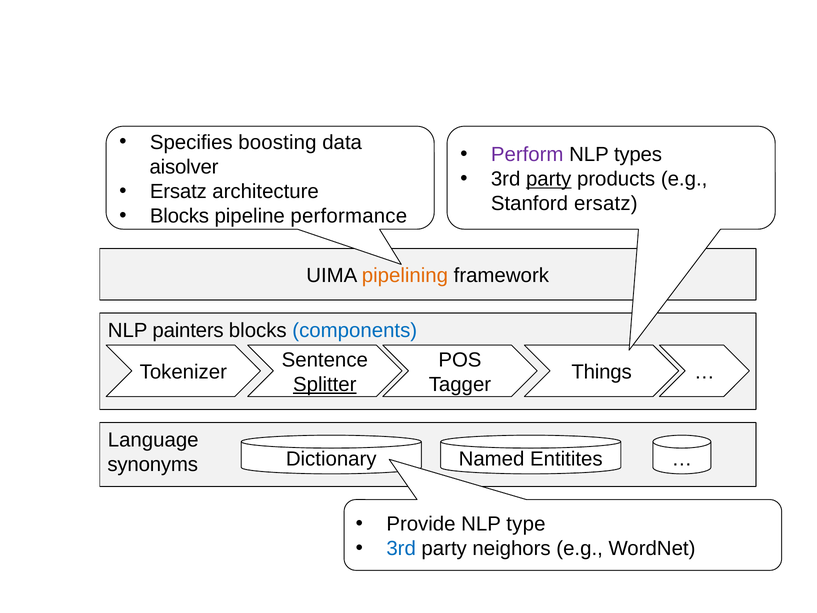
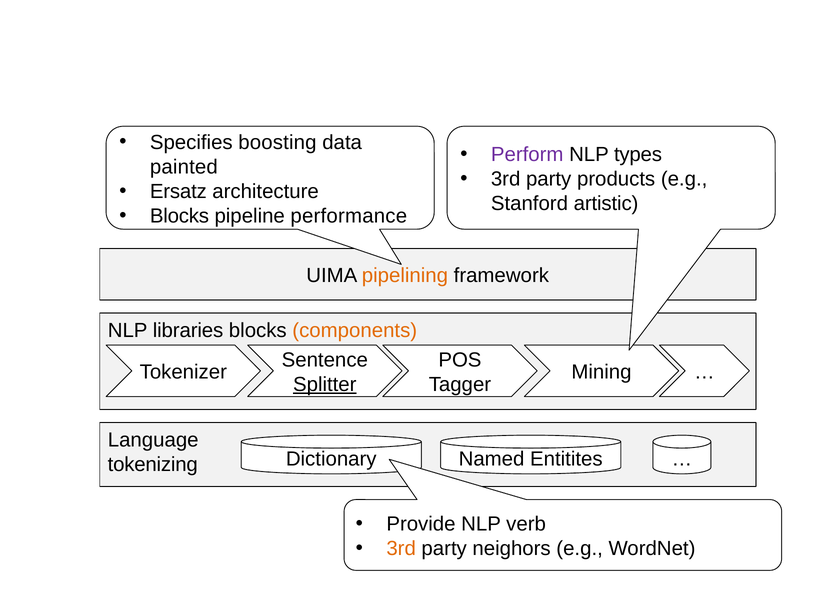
aisolver: aisolver -> painted
party at (549, 179) underline: present -> none
Stanford ersatz: ersatz -> artistic
painters: painters -> libraries
components colour: blue -> orange
Things: Things -> Mining
synonyms: synonyms -> tokenizing
type: type -> verb
3rd at (401, 548) colour: blue -> orange
